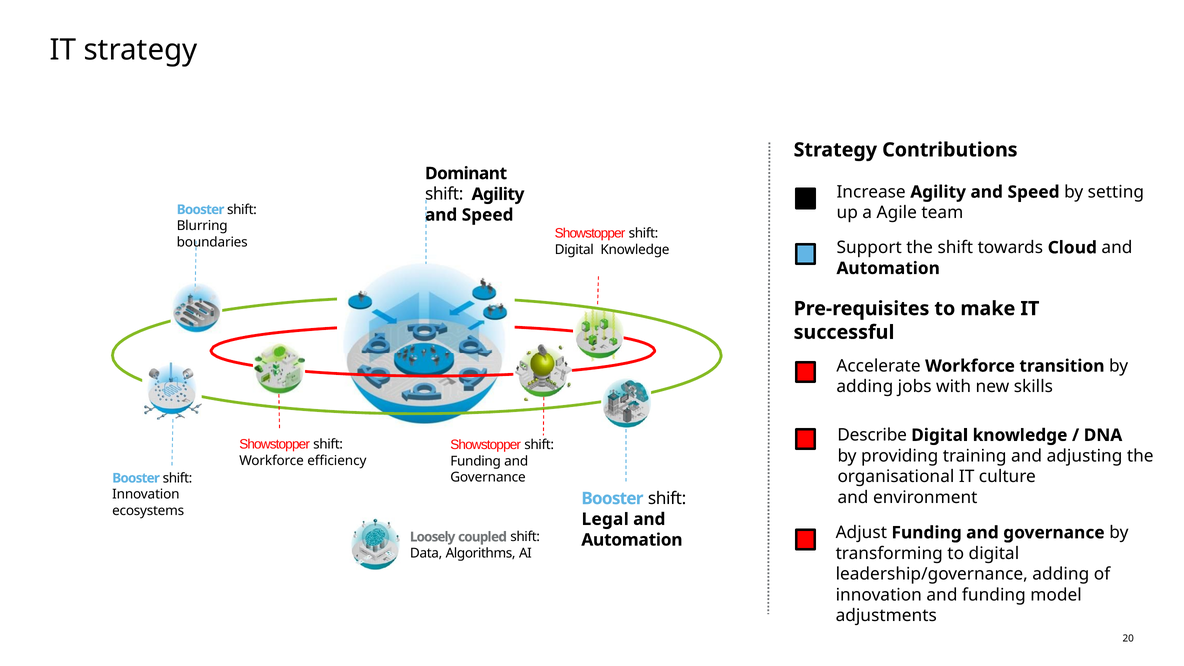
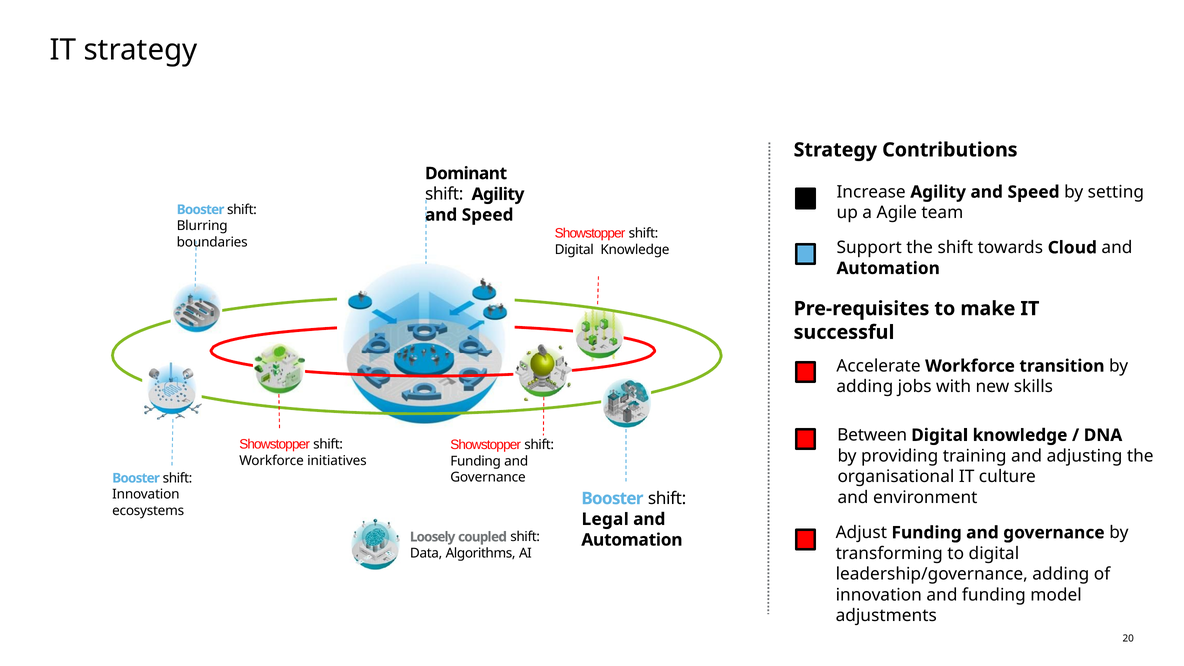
Describe: Describe -> Between
efficiency: efficiency -> initiatives
